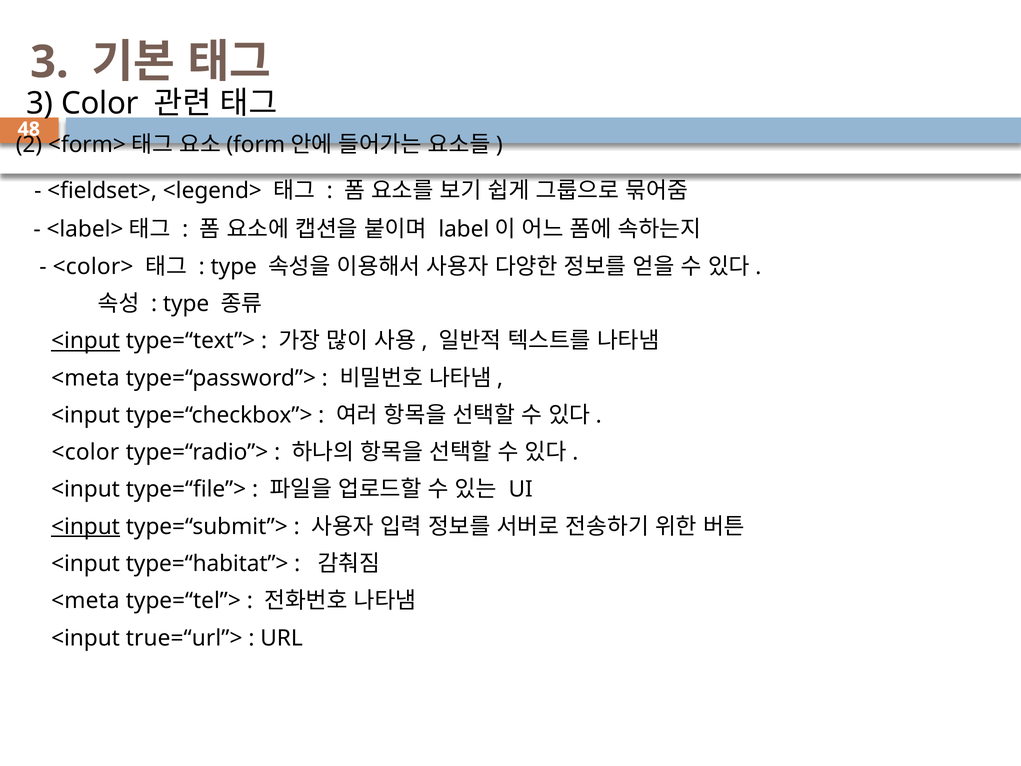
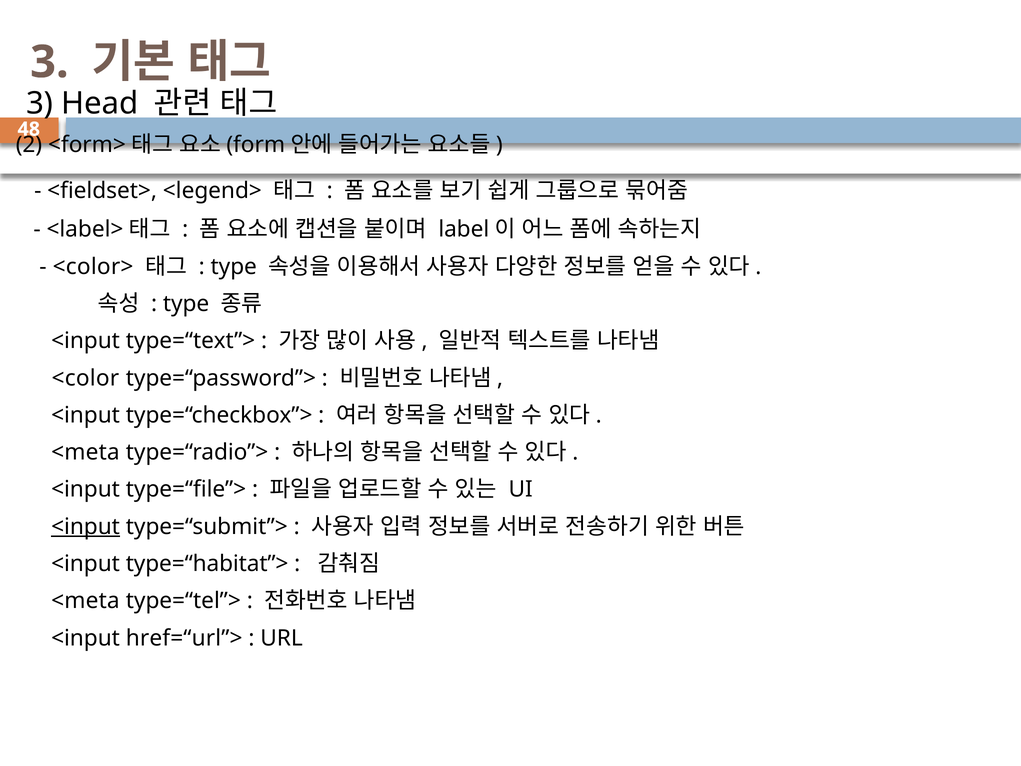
Color: Color -> Head
<input at (86, 341) underline: present -> none
<meta at (85, 378): <meta -> <color
<color at (85, 452): <color -> <meta
true=“url”>: true=“url”> -> href=“url”>
